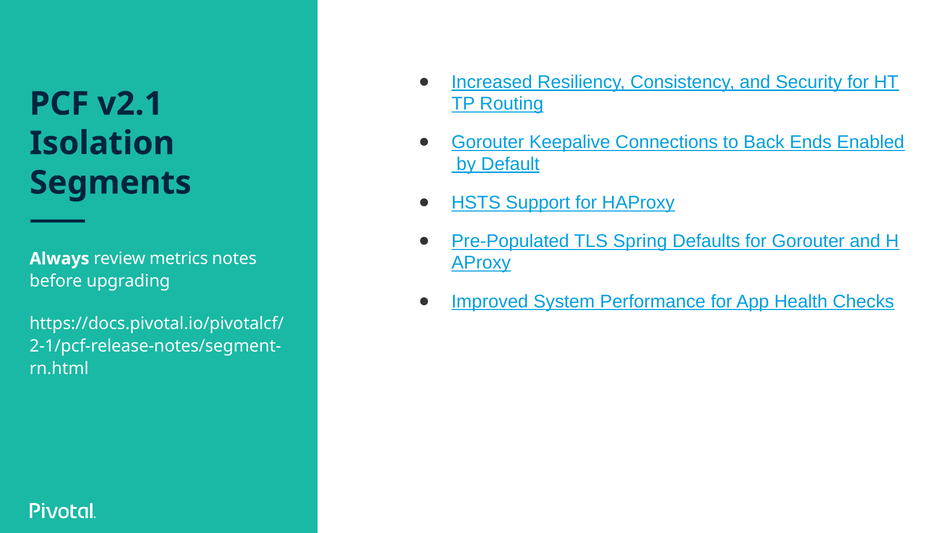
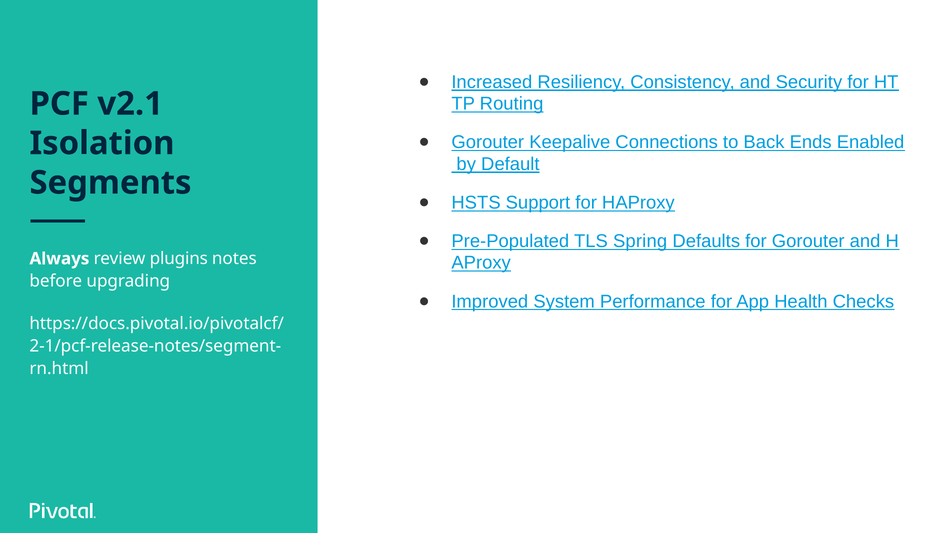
metrics: metrics -> plugins
